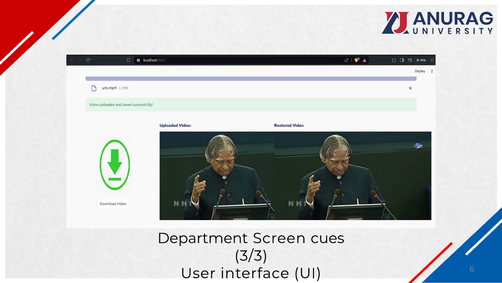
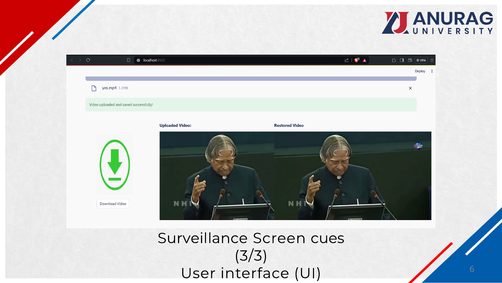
Department: Department -> Surveillance
